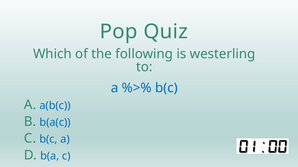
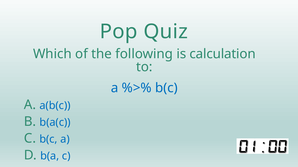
westerling: westerling -> calculation
